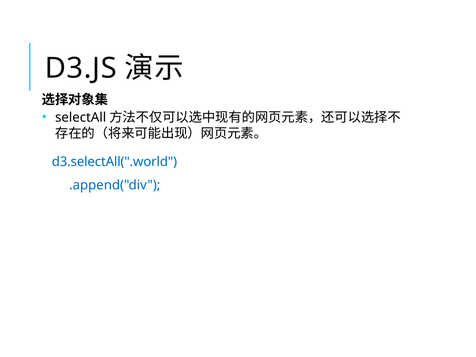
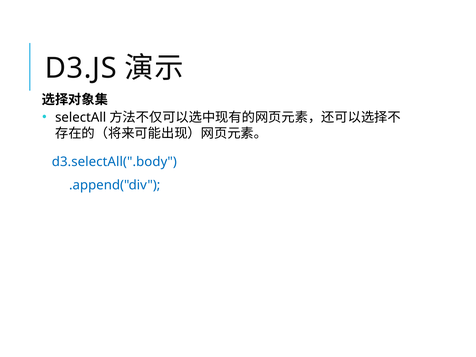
d3.selectAll(".world: d3.selectAll(".world -> d3.selectAll(".body
